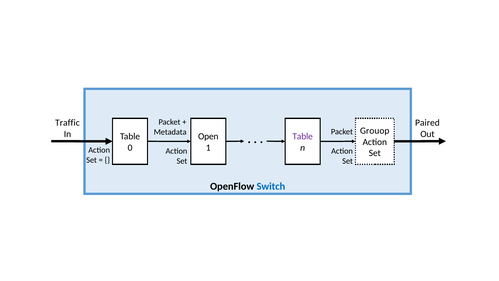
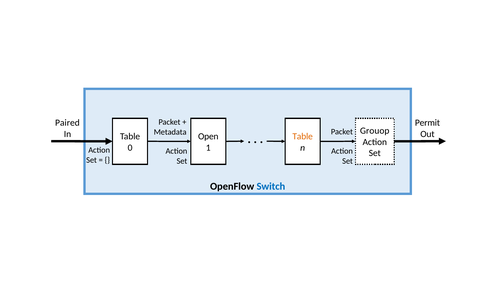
Traffic: Traffic -> Paired
Paired: Paired -> Permit
Table at (303, 136) colour: purple -> orange
